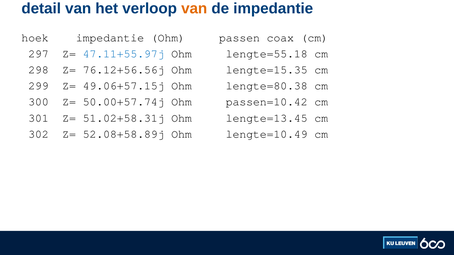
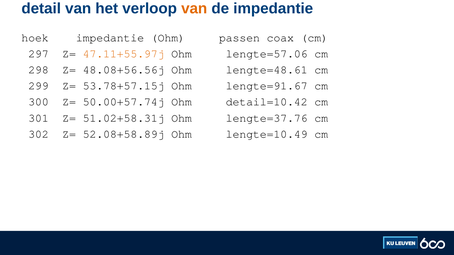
47.11+55.97j colour: blue -> orange
lengte=55.18: lengte=55.18 -> lengte=57.06
76.12+56.56j: 76.12+56.56j -> 48.08+56.56j
lengte=15.35: lengte=15.35 -> lengte=48.61
49.06+57.15j: 49.06+57.15j -> 53.78+57.15j
lengte=80.38: lengte=80.38 -> lengte=91.67
passen=10.42: passen=10.42 -> detail=10.42
lengte=13.45: lengte=13.45 -> lengte=37.76
